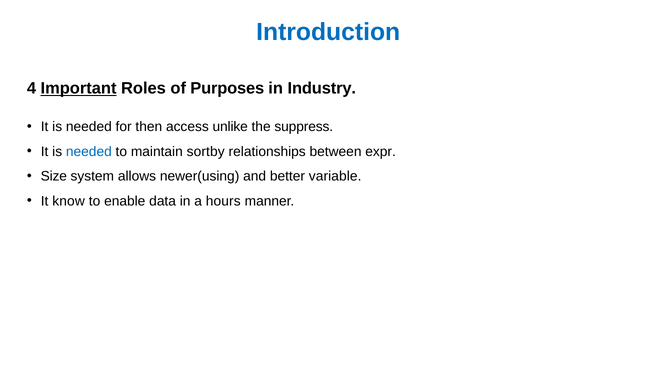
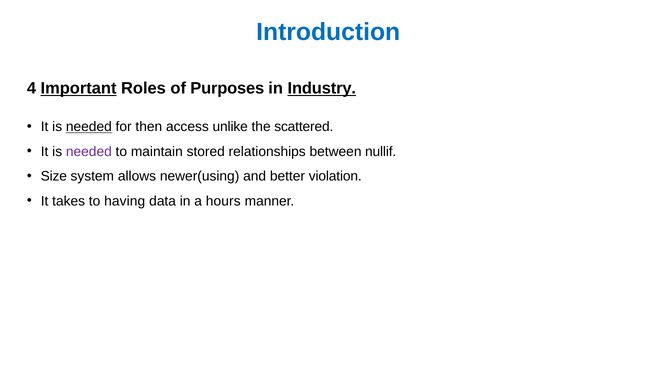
Industry underline: none -> present
needed at (89, 127) underline: none -> present
suppress: suppress -> scattered
needed at (89, 151) colour: blue -> purple
sortby: sortby -> stored
expr: expr -> nullif
variable: variable -> violation
know: know -> takes
enable: enable -> having
